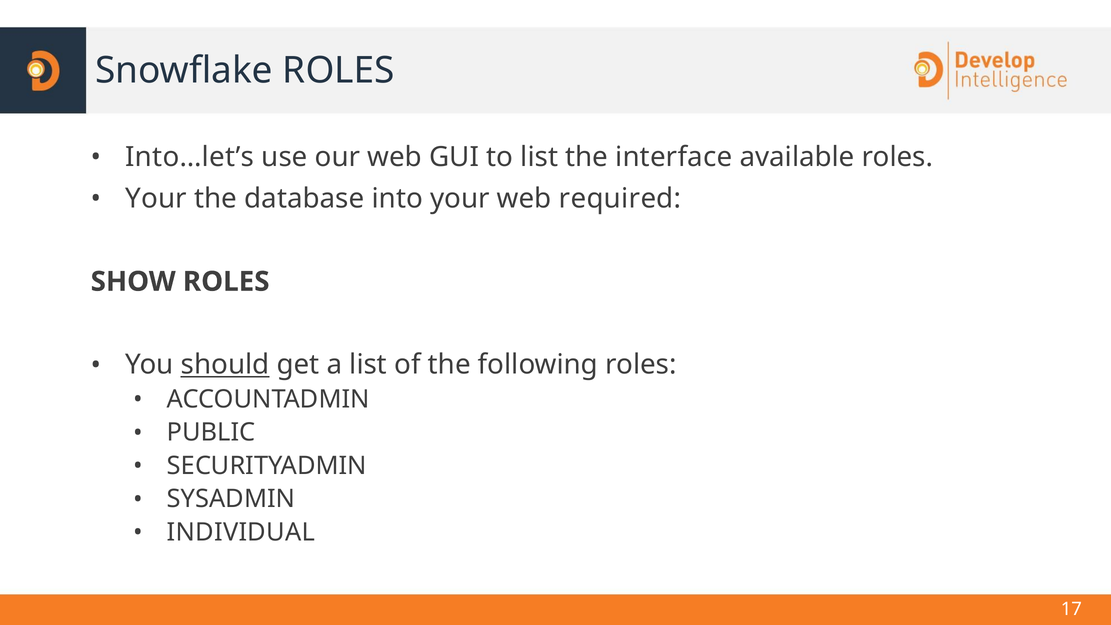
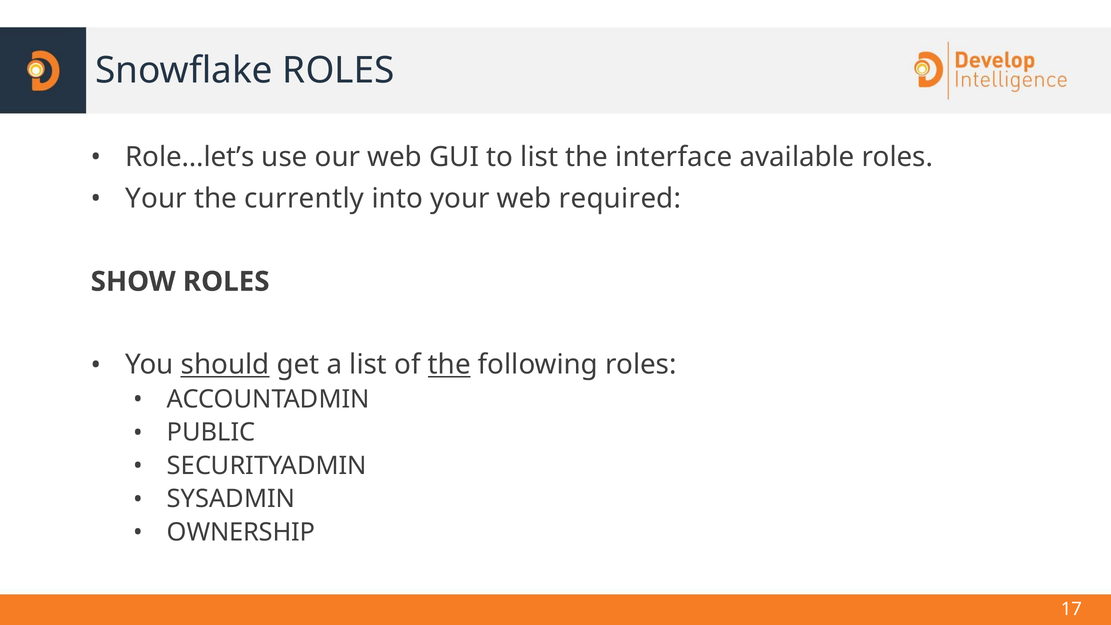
Into…let’s: Into…let’s -> Role…let’s
database: database -> currently
the at (449, 365) underline: none -> present
INDIVIDUAL: INDIVIDUAL -> OWNERSHIP
